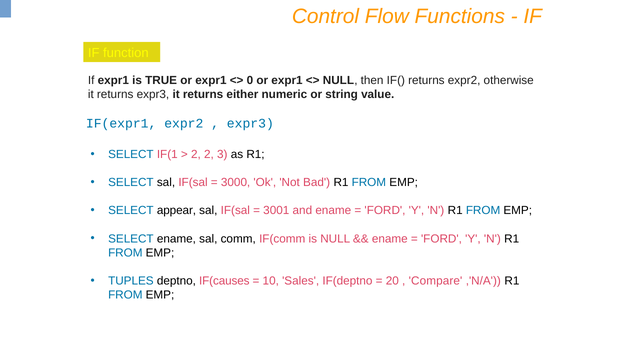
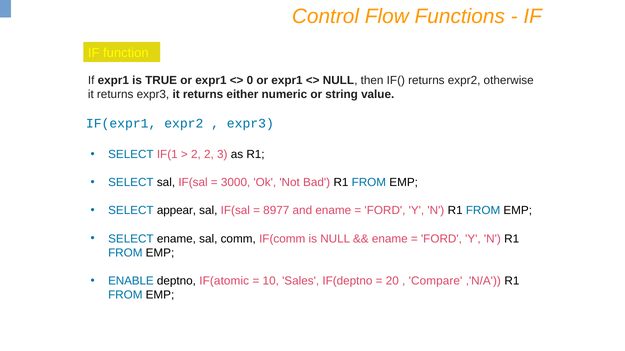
3001: 3001 -> 8977
TUPLES: TUPLES -> ENABLE
IF(causes: IF(causes -> IF(atomic
